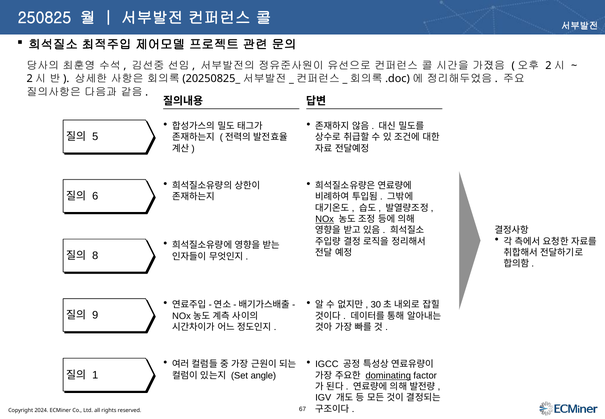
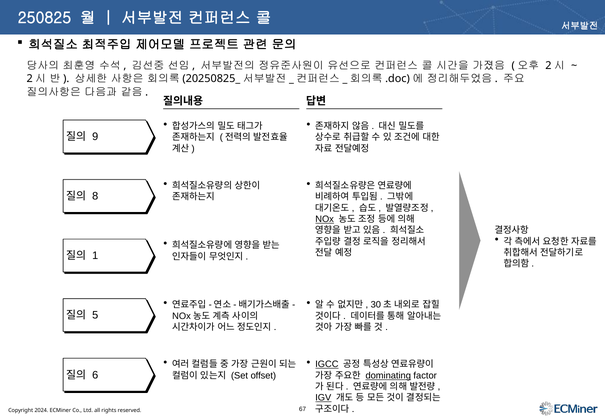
5: 5 -> 9
6: 6 -> 8
8: 8 -> 1
9: 9 -> 5
IGCC underline: none -> present
1: 1 -> 6
angle: angle -> offset
IGV underline: none -> present
